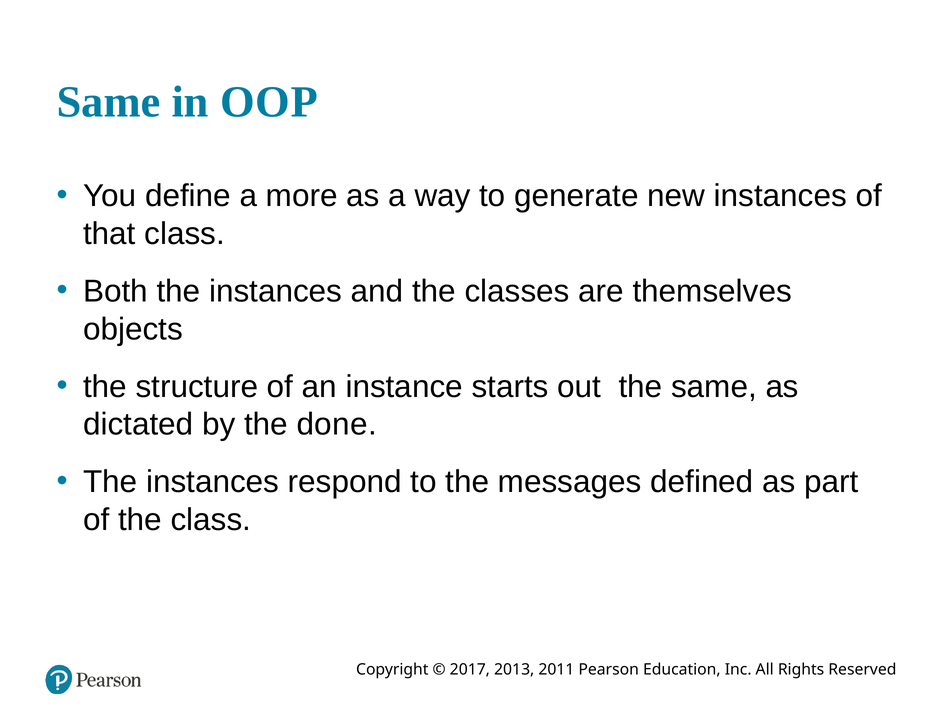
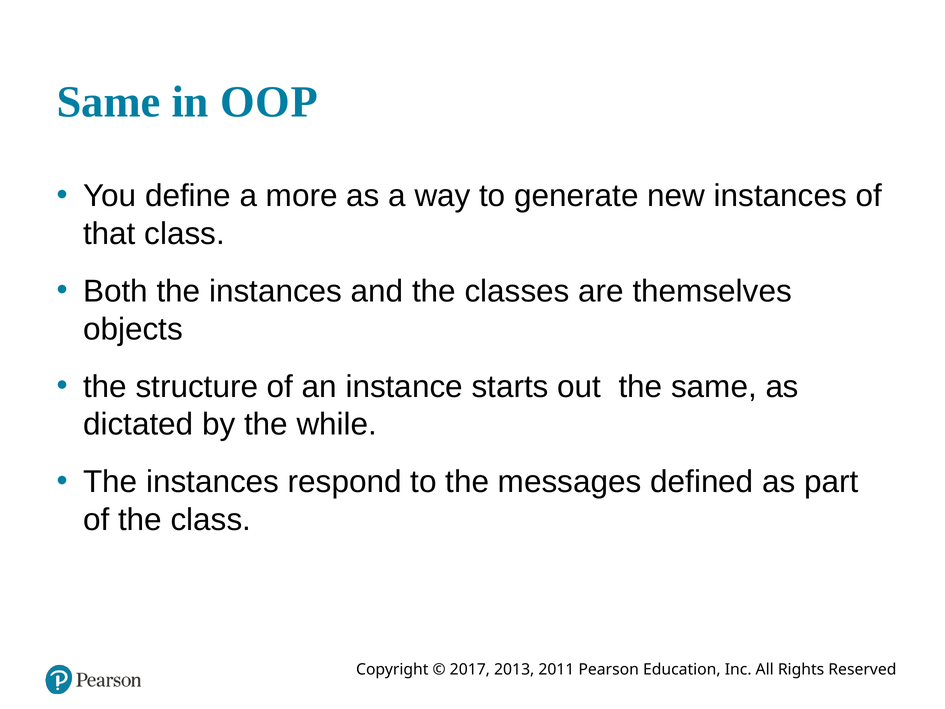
done: done -> while
